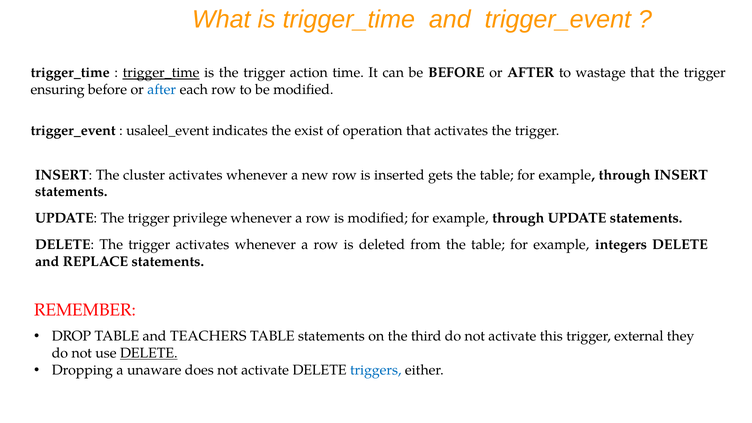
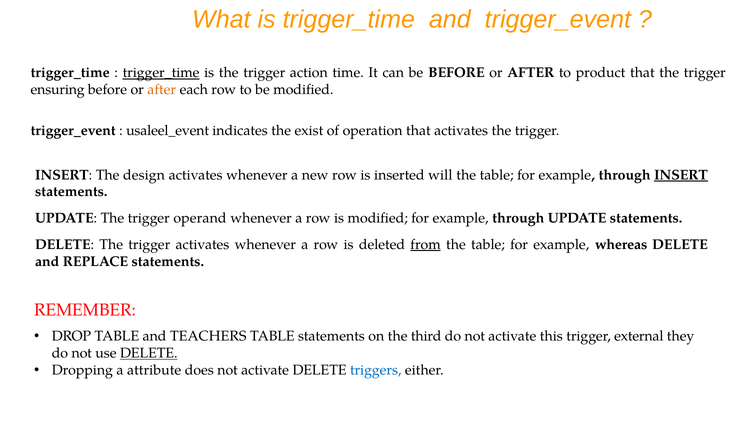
wastage: wastage -> product
after at (162, 90) colour: blue -> orange
cluster: cluster -> design
gets: gets -> will
INSERT at (681, 175) underline: none -> present
privilege: privilege -> operand
from underline: none -> present
integers: integers -> whereas
unaware: unaware -> attribute
